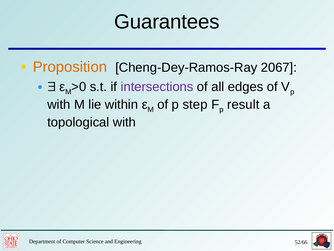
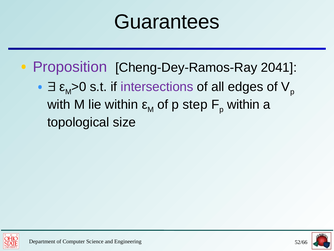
Proposition colour: orange -> purple
2067: 2067 -> 2041
p result: result -> within
topological with: with -> size
